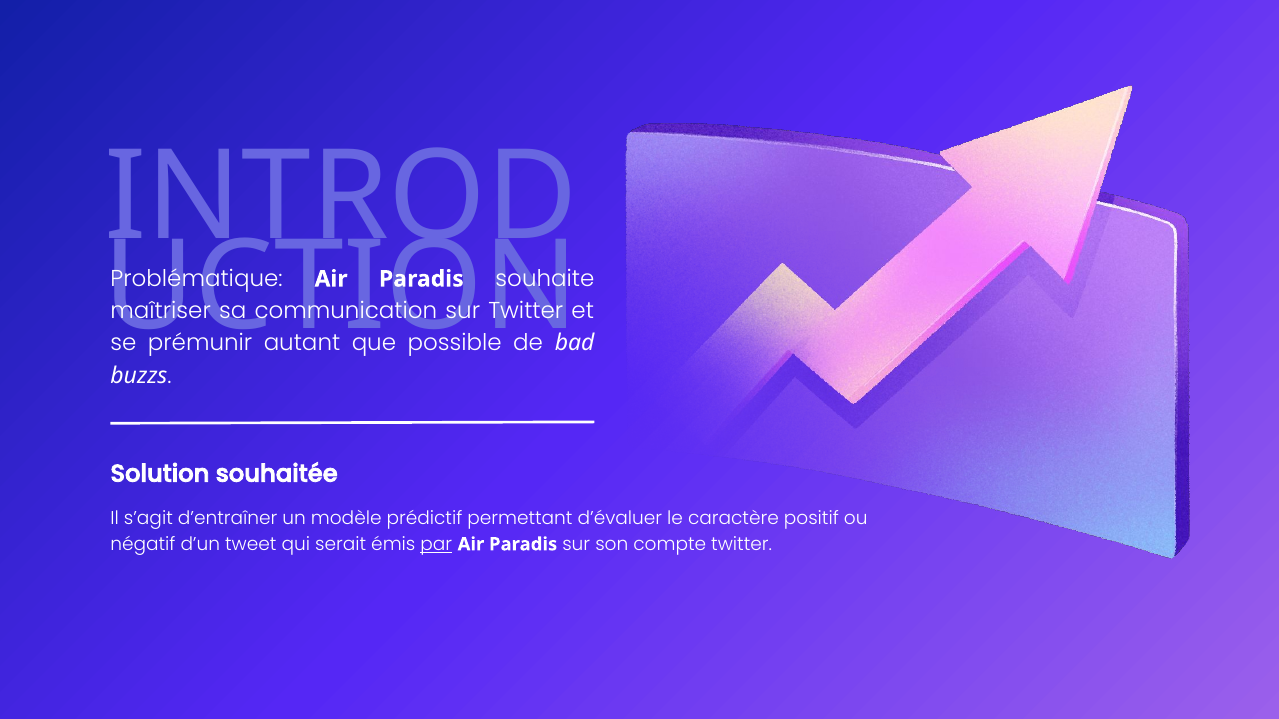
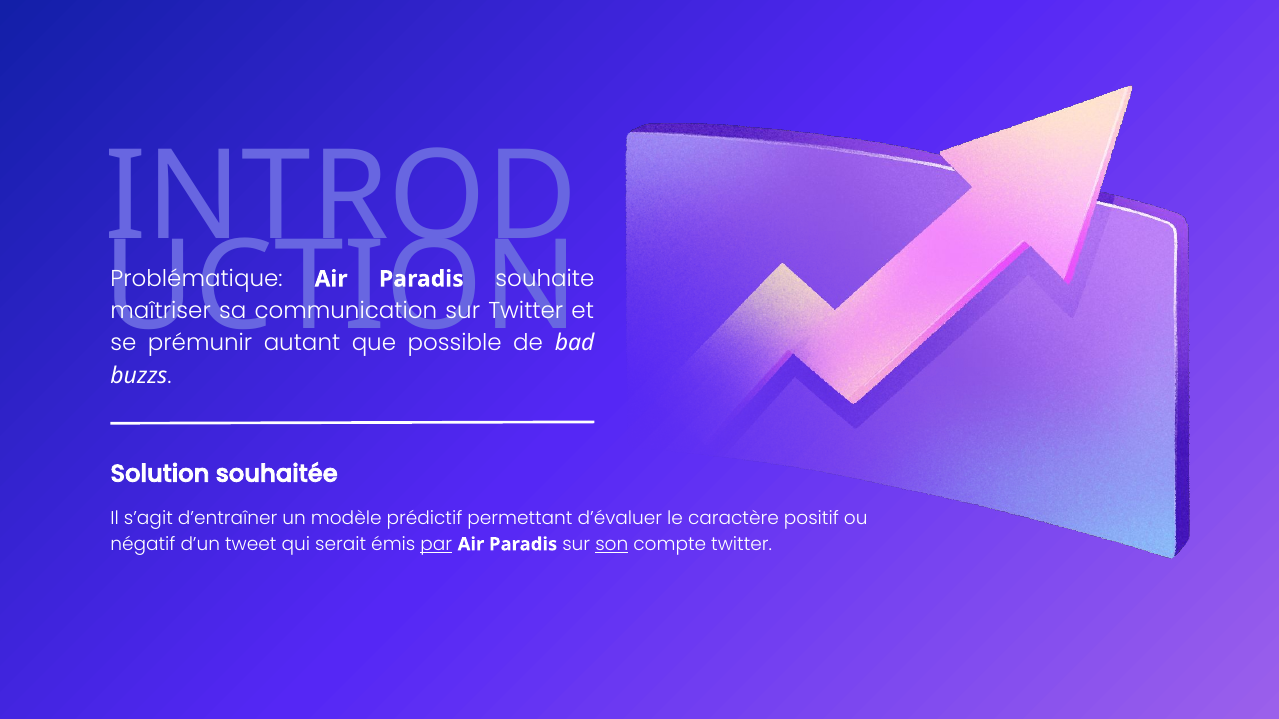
son underline: none -> present
